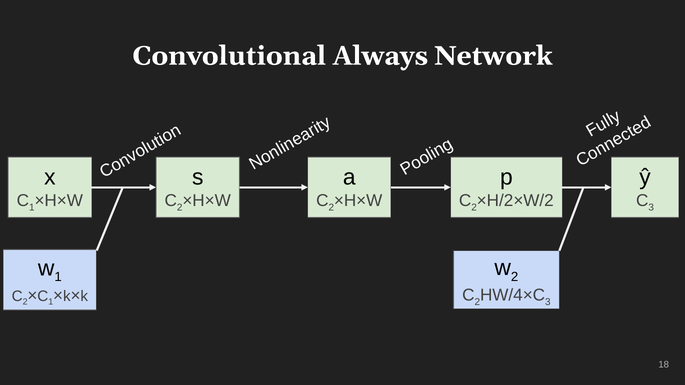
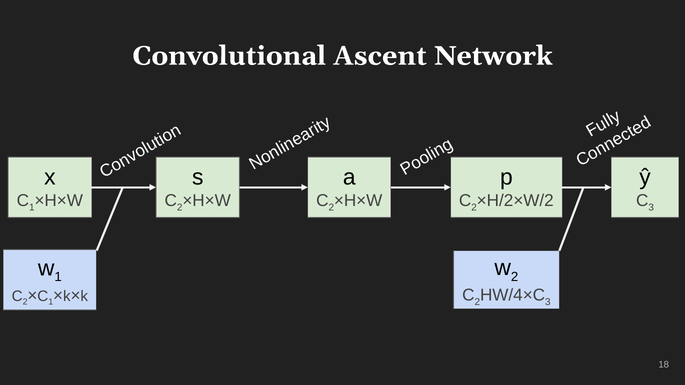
Always: Always -> Ascent
